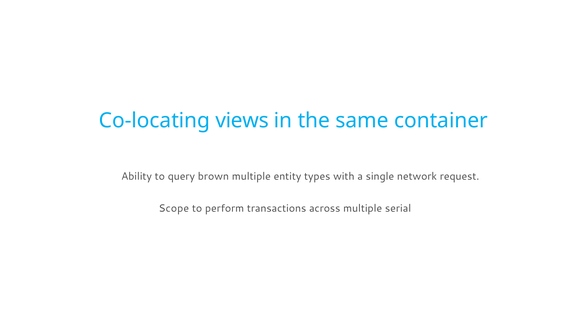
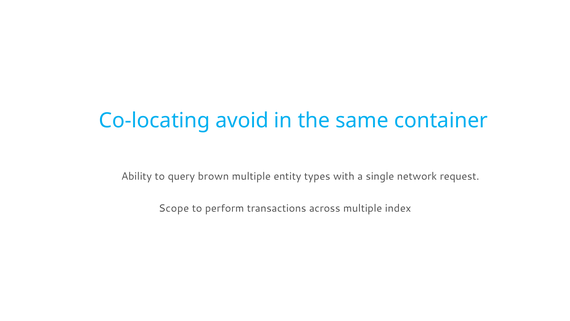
views: views -> avoid
serial: serial -> index
